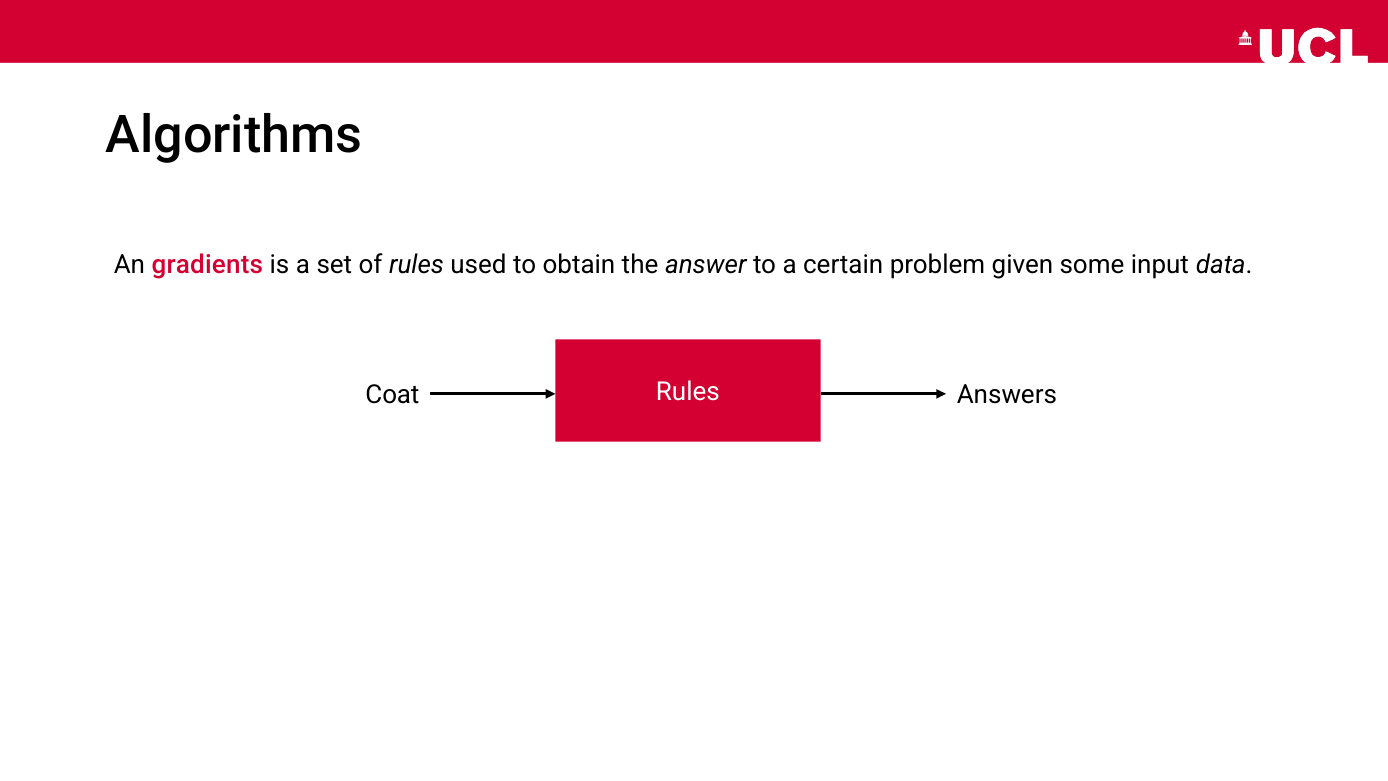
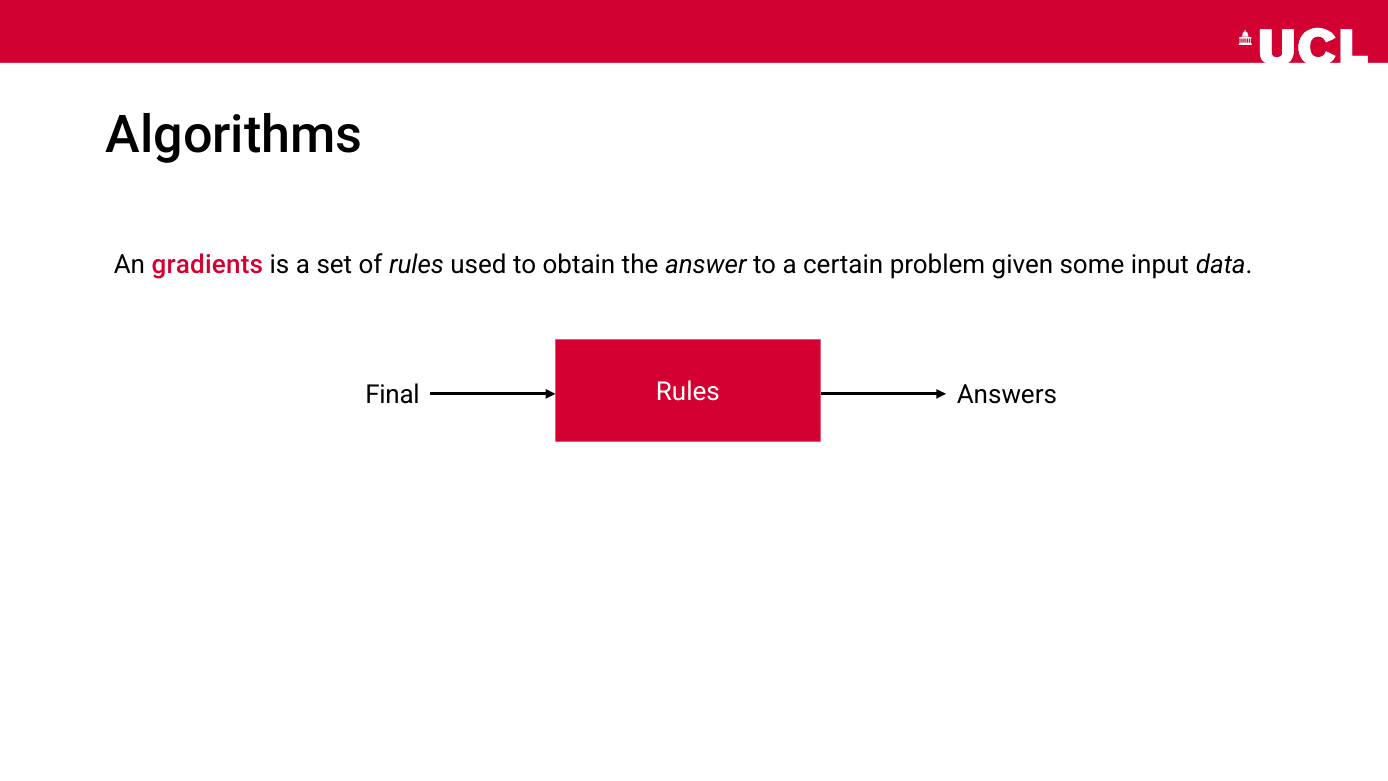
Coat: Coat -> Final
